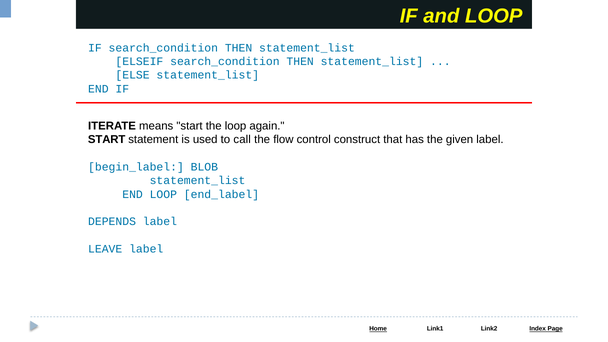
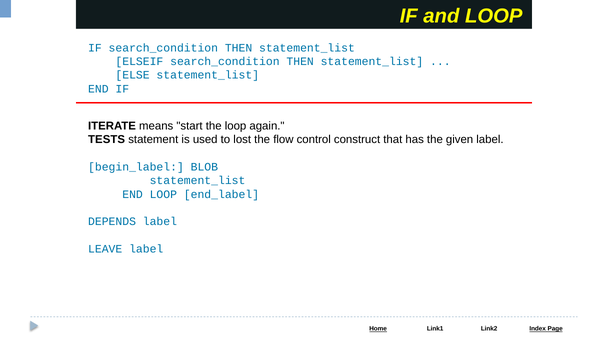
START at (107, 140): START -> TESTS
call: call -> lost
